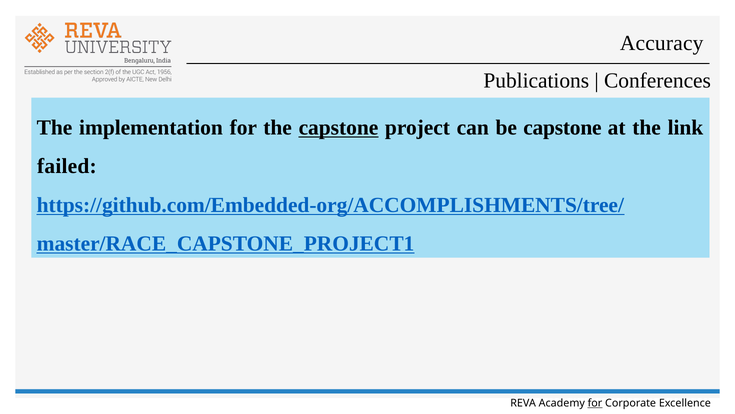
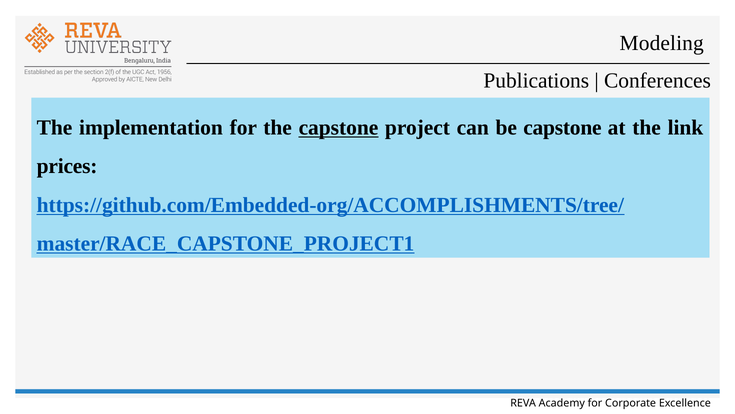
Accuracy: Accuracy -> Modeling
failed: failed -> prices
for at (595, 403) underline: present -> none
